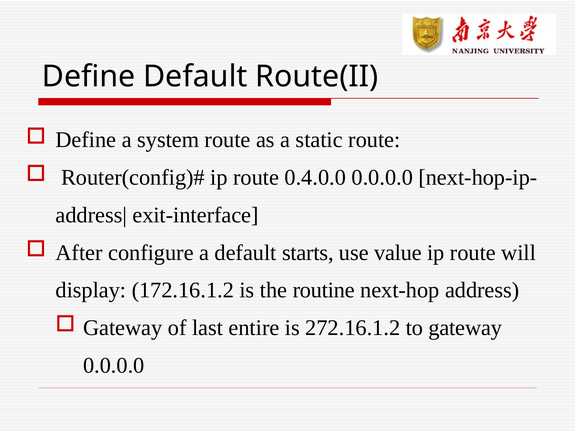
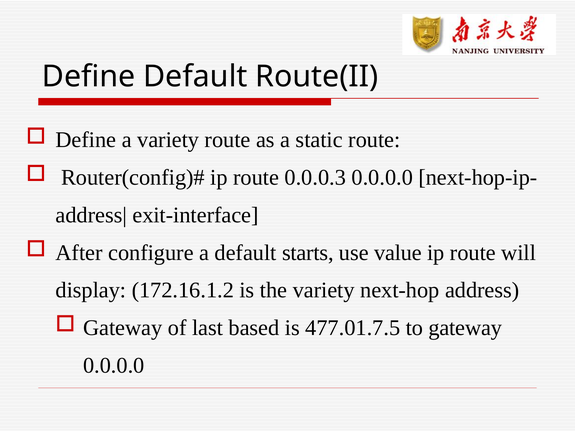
a system: system -> variety
0.4.0.0: 0.4.0.0 -> 0.0.0.3
the routine: routine -> variety
entire: entire -> based
272.16.1.2: 272.16.1.2 -> 477.01.7.5
